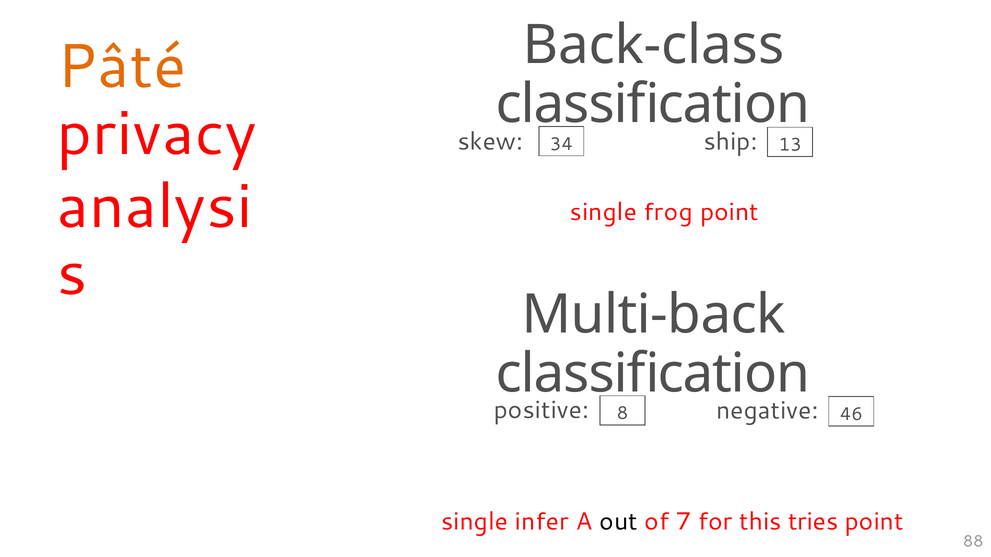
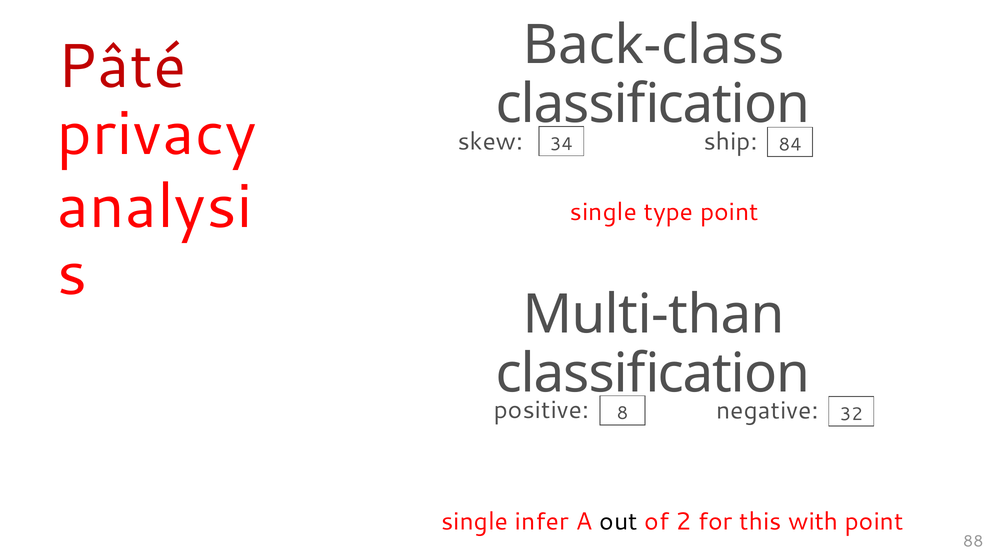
Pâté colour: orange -> red
13: 13 -> 84
frog: frog -> type
Multi-back: Multi-back -> Multi-than
46: 46 -> 32
7: 7 -> 2
tries: tries -> with
